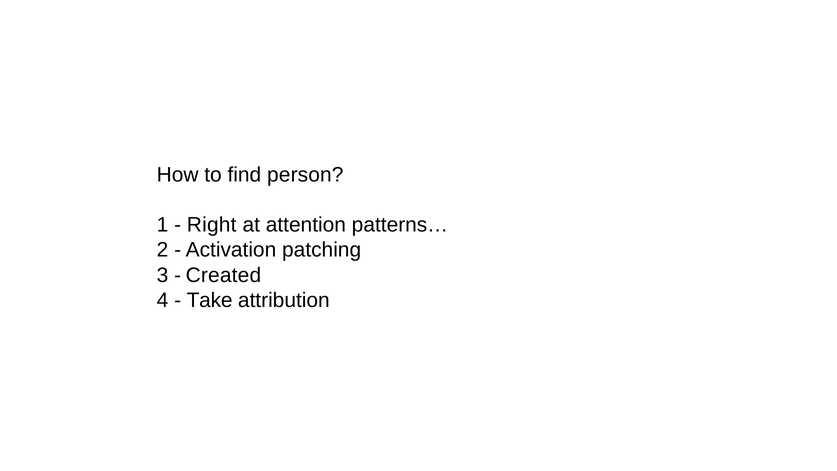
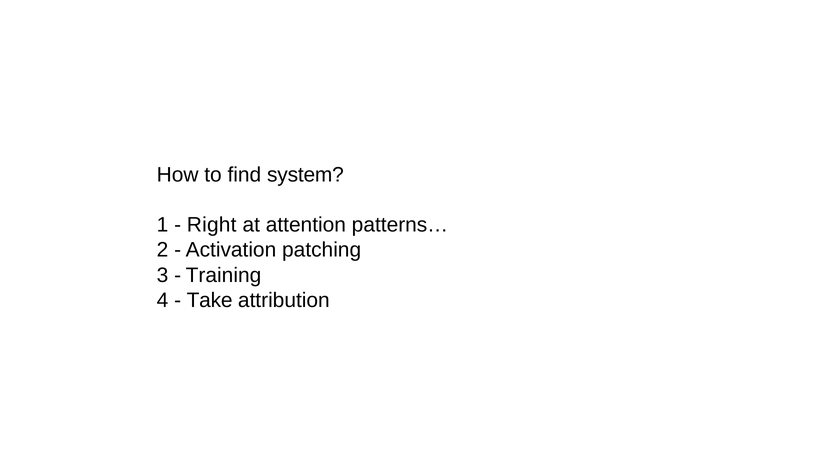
person: person -> system
Created: Created -> Training
